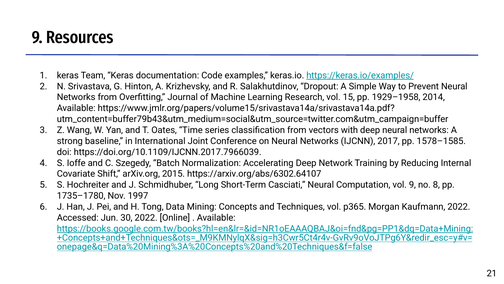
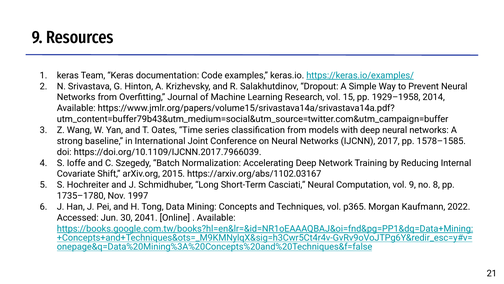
vectors: vectors -> models
https://arxiv.org/abs/6302.64107: https://arxiv.org/abs/6302.64107 -> https://arxiv.org/abs/1102.03167
30 2022: 2022 -> 2041
